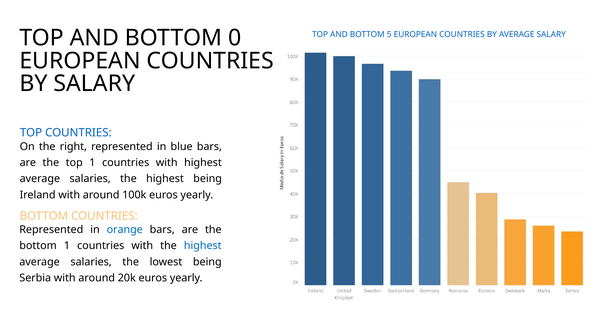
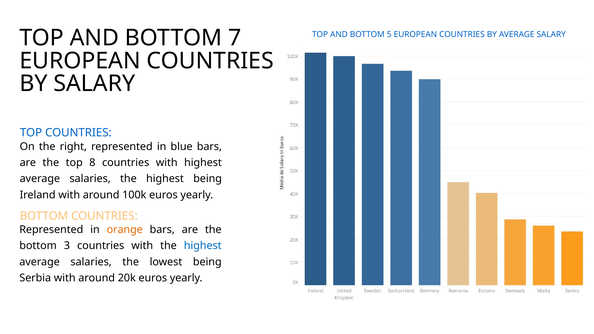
0: 0 -> 7
top 1: 1 -> 8
orange colour: blue -> orange
bottom 1: 1 -> 3
